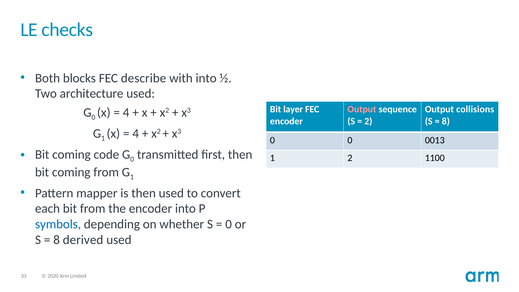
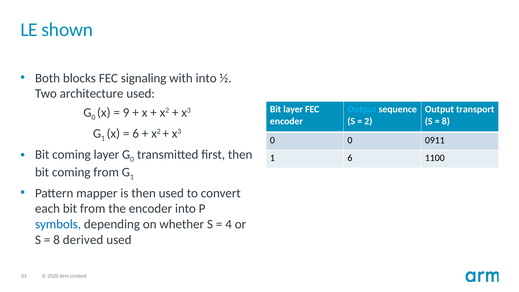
checks: checks -> shown
describe: describe -> signaling
Output at (362, 109) colour: pink -> light blue
collisions: collisions -> transport
4 at (126, 112): 4 -> 9
4 at (136, 133): 4 -> 6
0013: 0013 -> 0911
coming code: code -> layer
1 2: 2 -> 6
0 at (229, 224): 0 -> 4
